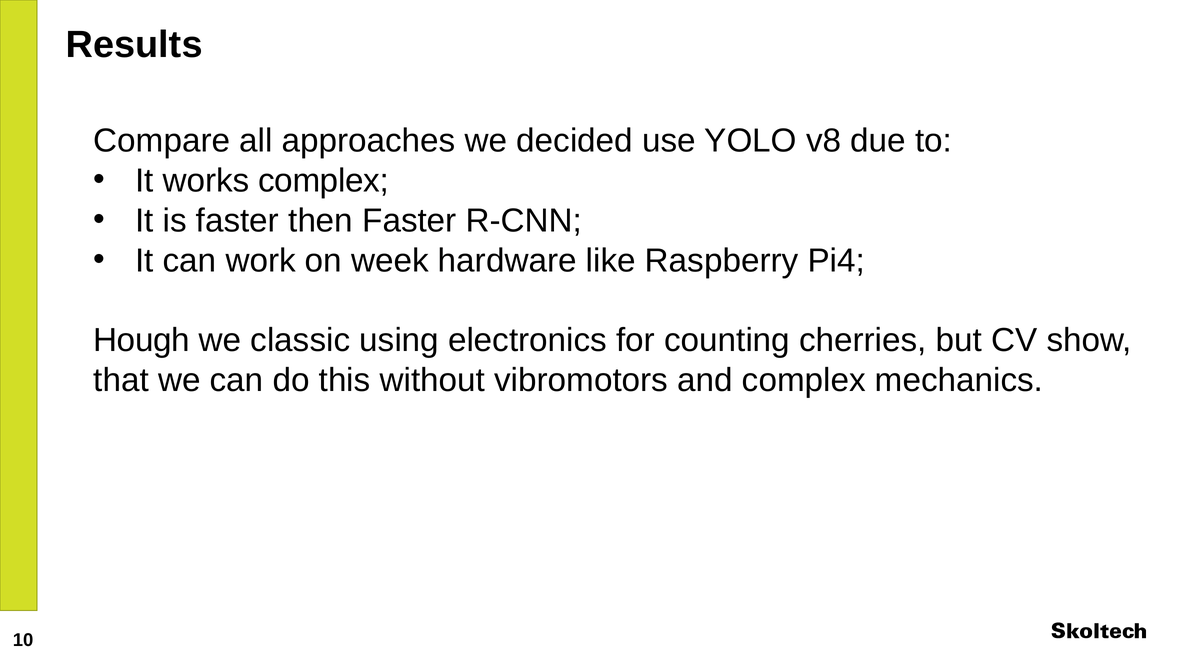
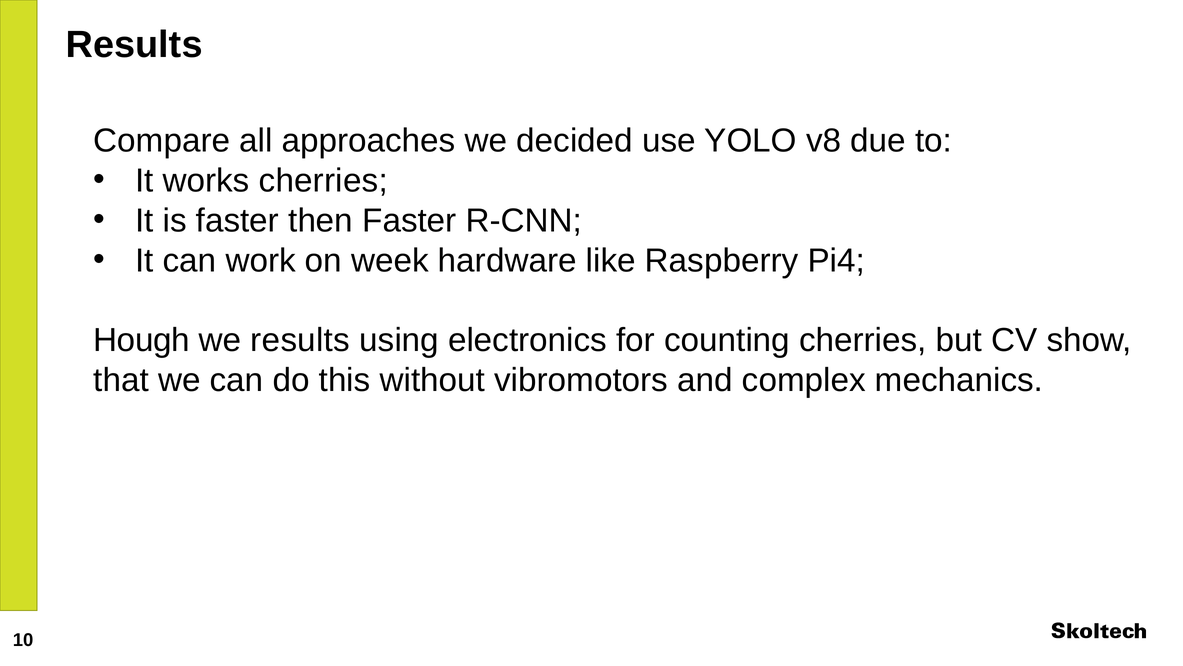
works complex: complex -> cherries
we classic: classic -> results
